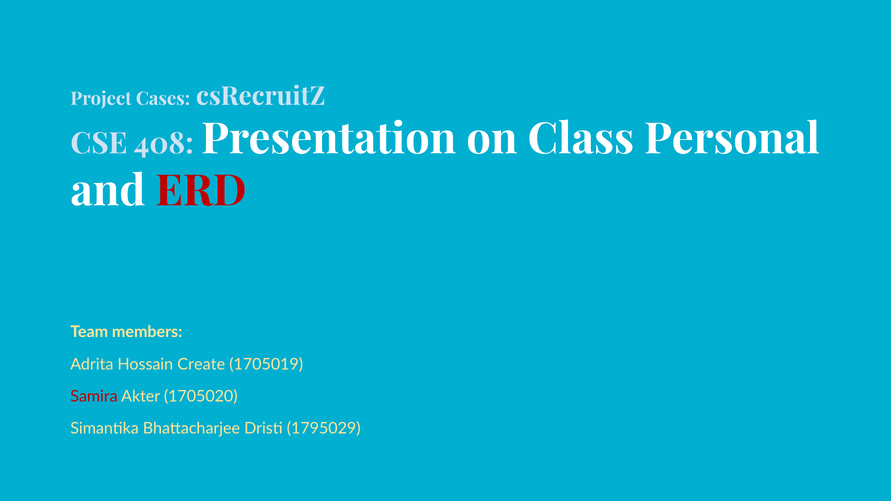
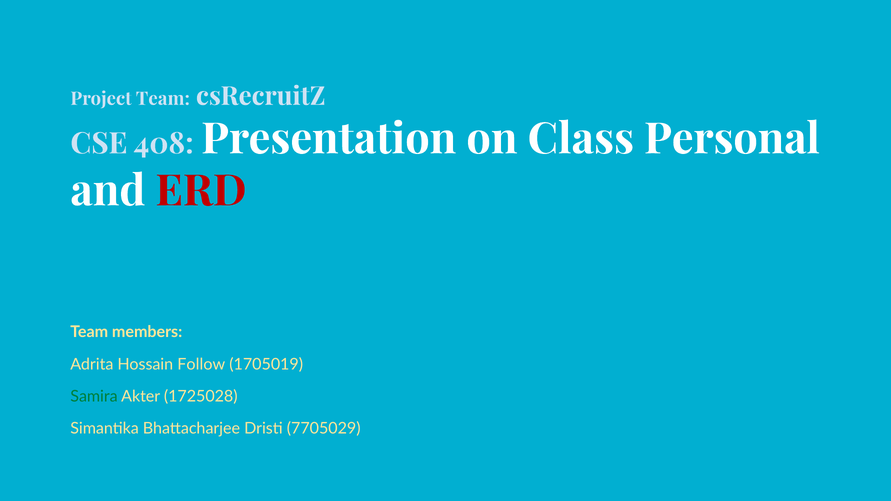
Project Cases: Cases -> Team
Create: Create -> Follow
Samira colour: red -> green
1705020: 1705020 -> 1725028
1795029: 1795029 -> 7705029
